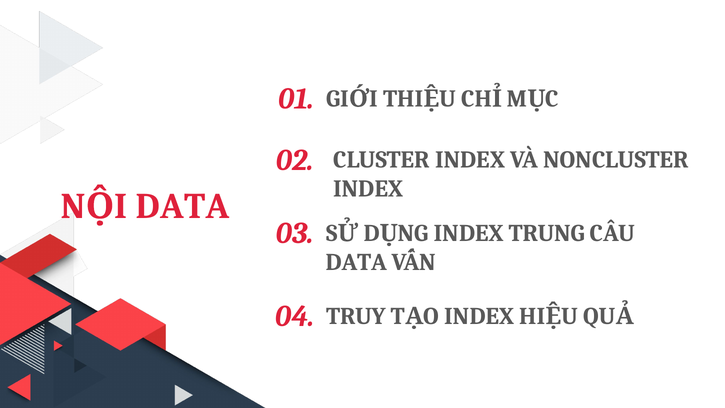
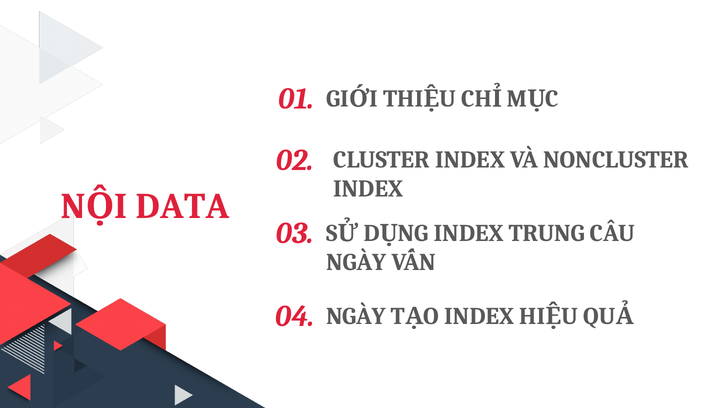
DATA at (356, 262): DATA -> NGÀY
04 TRUY: TRUY -> NGÀY
